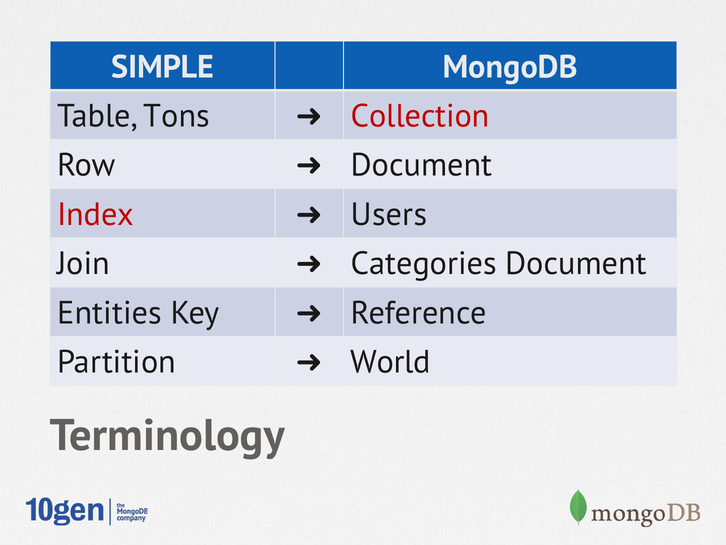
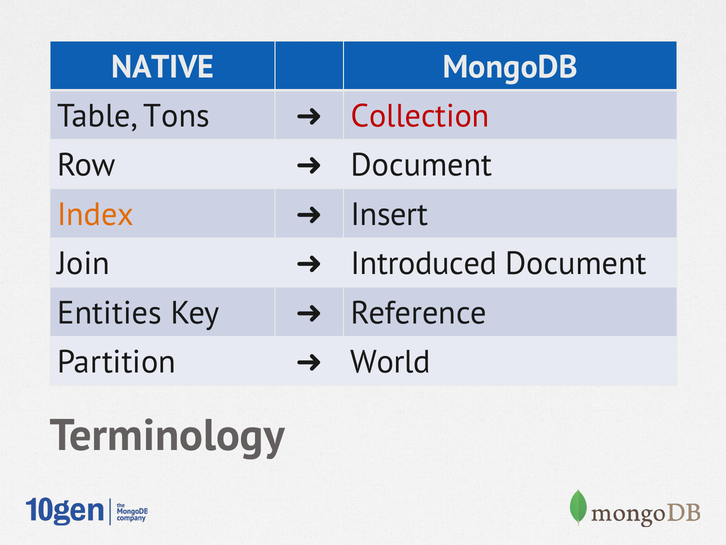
SIMPLE: SIMPLE -> NATIVE
Index colour: red -> orange
Users: Users -> Insert
Categories: Categories -> Introduced
